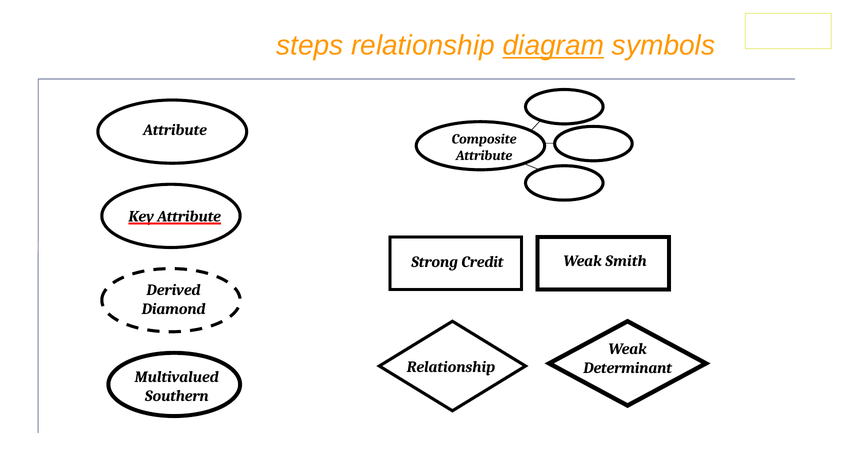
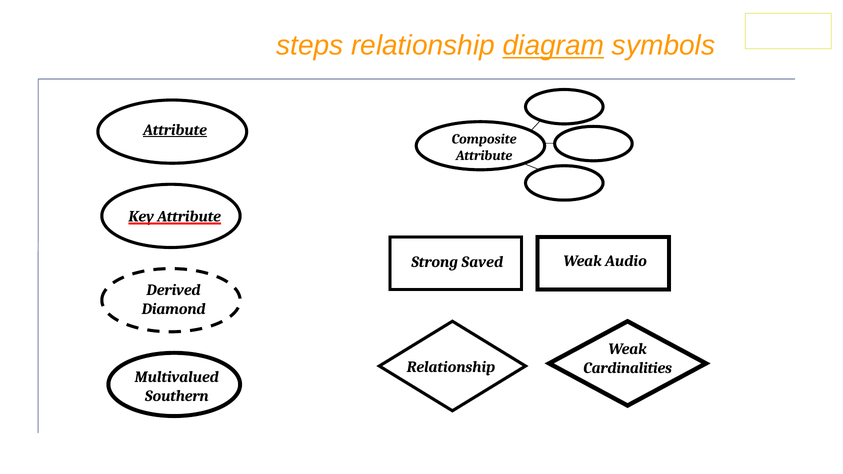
Attribute at (175, 130) underline: none -> present
Smith: Smith -> Audio
Credit: Credit -> Saved
Determinant: Determinant -> Cardinalities
